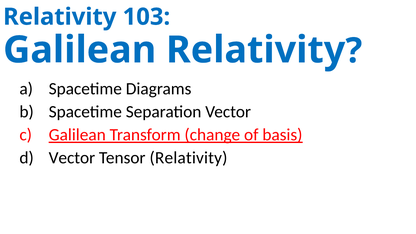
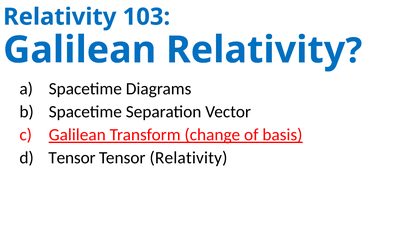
Vector at (72, 158): Vector -> Tensor
